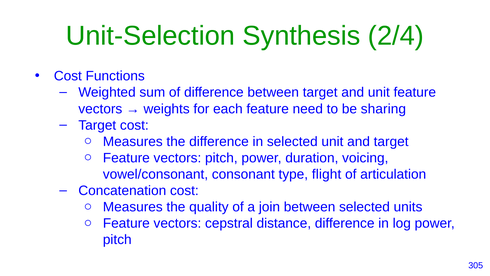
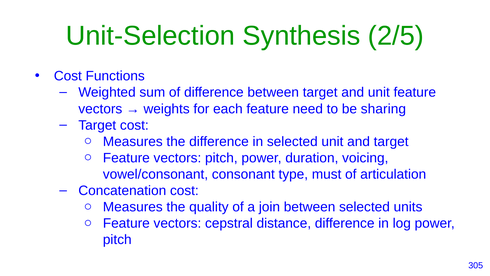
2/4: 2/4 -> 2/5
flight: flight -> must
